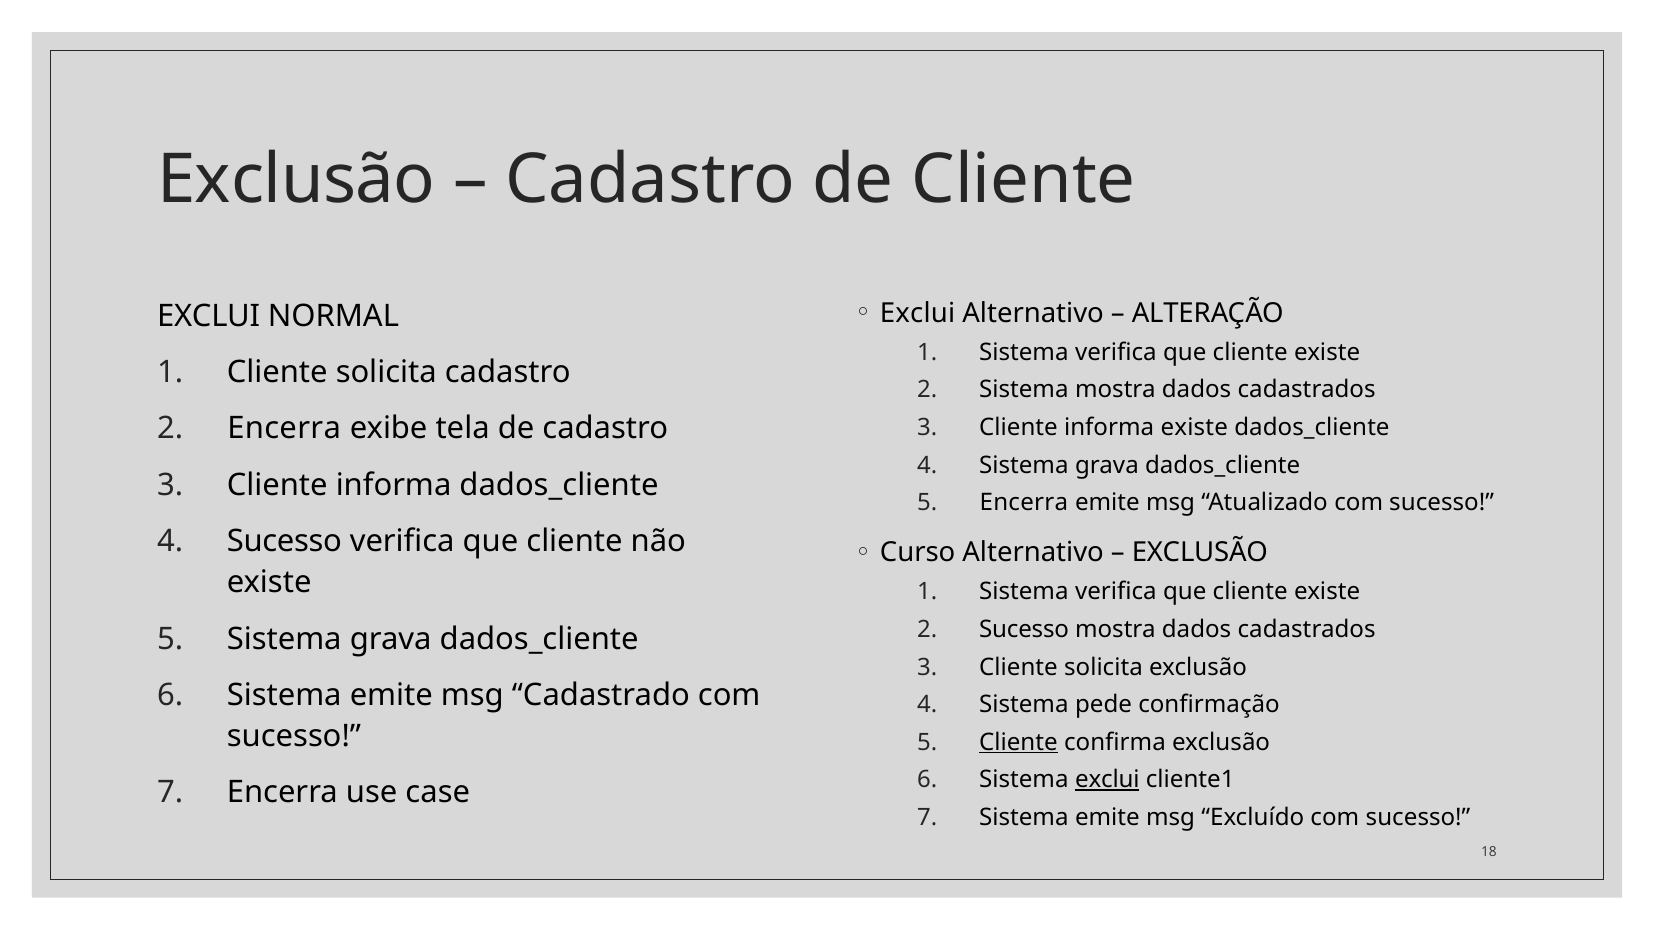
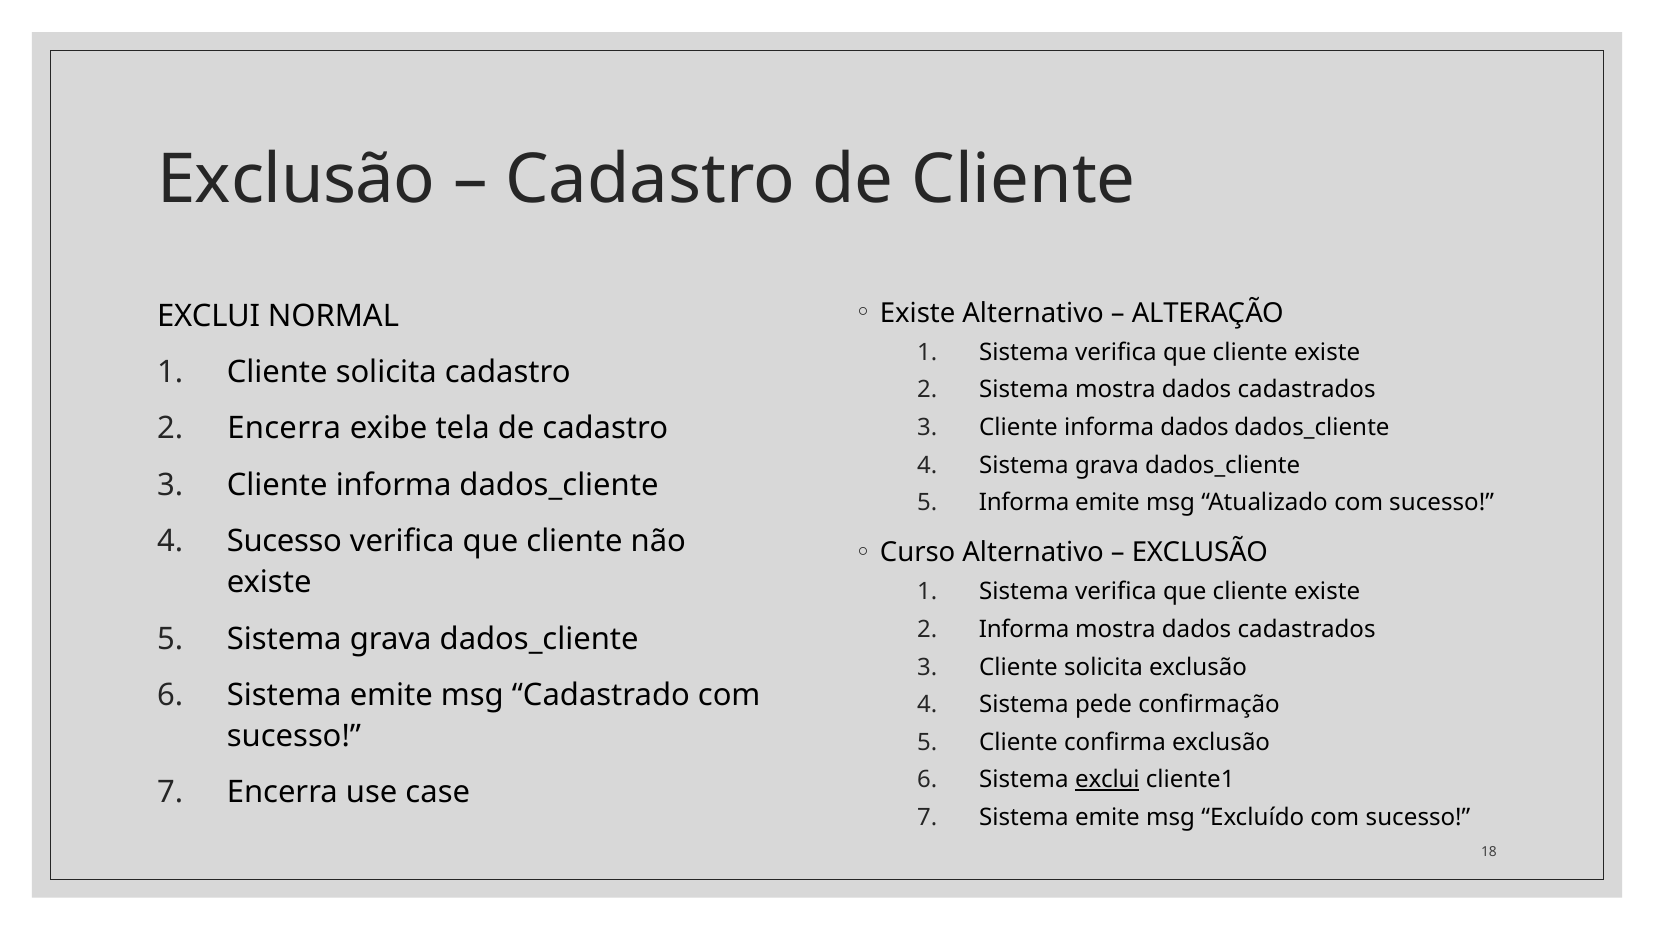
Exclui at (918, 313): Exclui -> Existe
informa existe: existe -> dados
Encerra at (1024, 503): Encerra -> Informa
Sucesso at (1024, 630): Sucesso -> Informa
Cliente at (1018, 742) underline: present -> none
